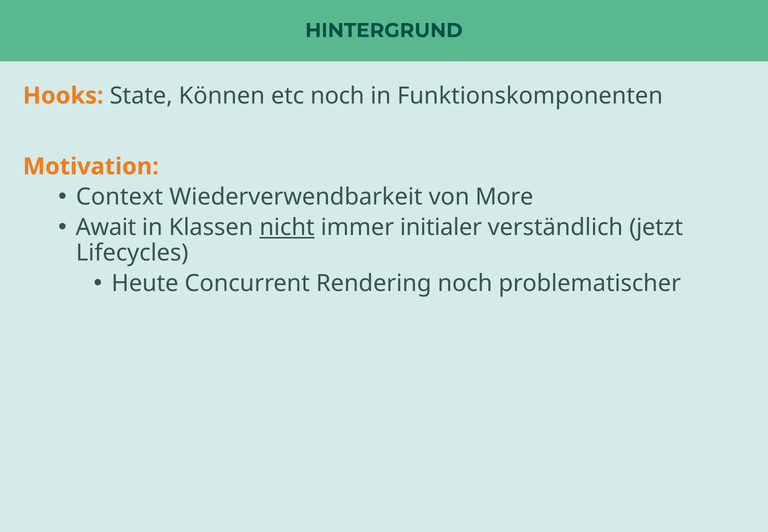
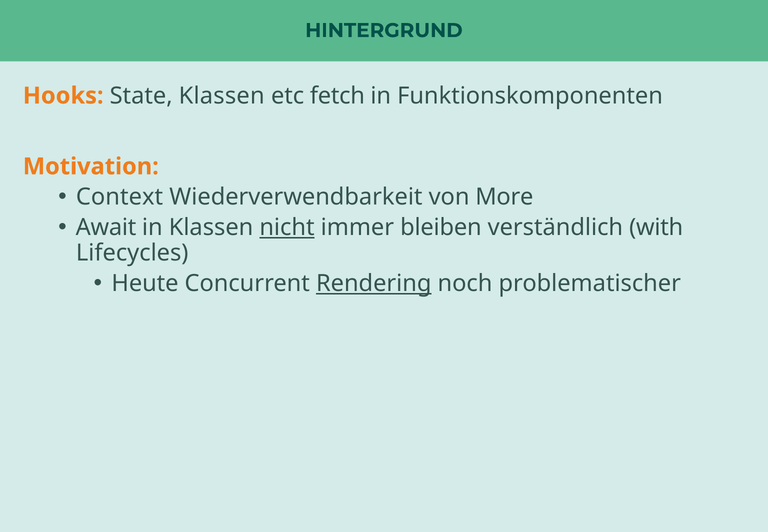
State Können: Können -> Klassen
etc noch: noch -> fetch
initialer: initialer -> bleiben
jetzt: jetzt -> with
Rendering underline: none -> present
